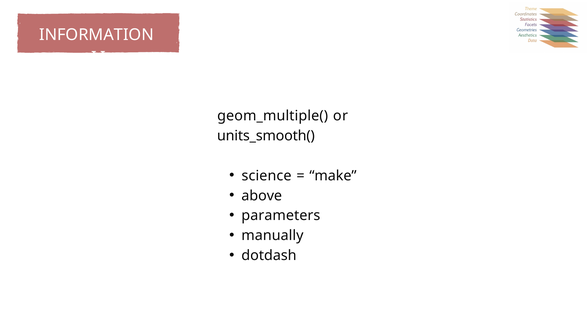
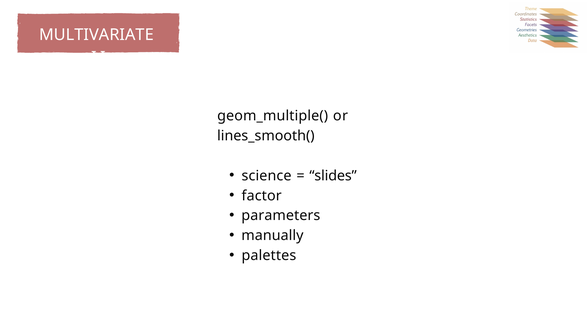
INFORMATION: INFORMATION -> MULTIVARIATE
units_smooth(: units_smooth( -> lines_smooth(
make: make -> slides
above: above -> factor
dotdash: dotdash -> palettes
